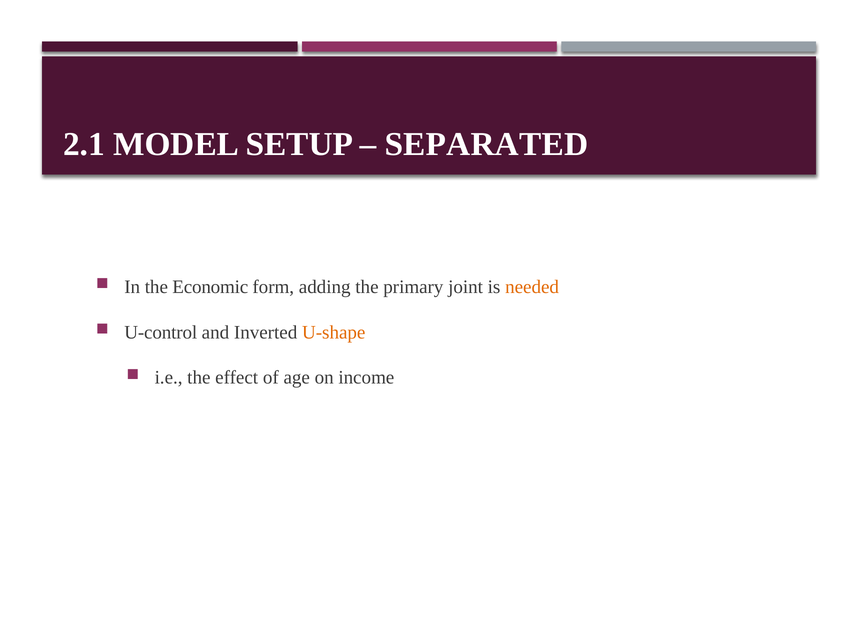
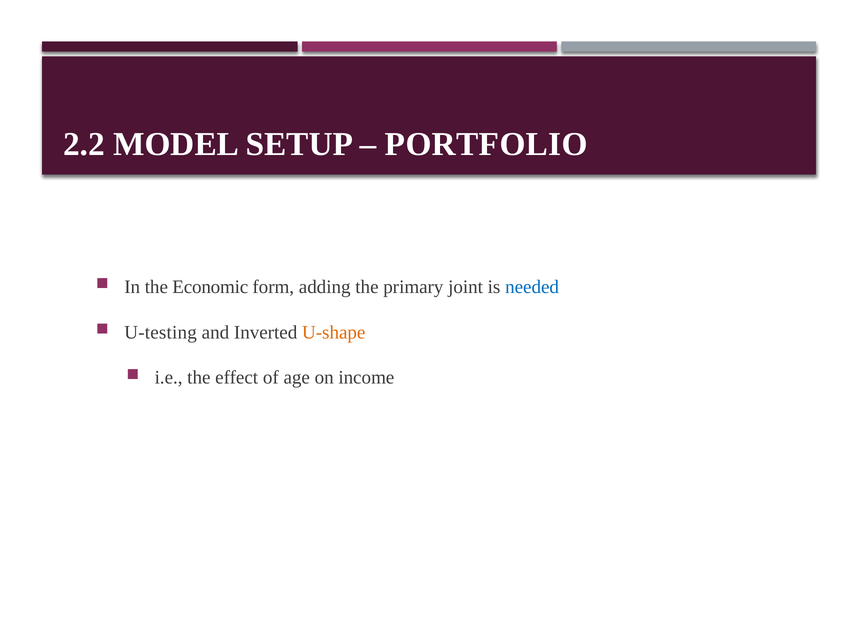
2.1: 2.1 -> 2.2
SEPARATED: SEPARATED -> PORTFOLIO
needed colour: orange -> blue
U-control: U-control -> U-testing
